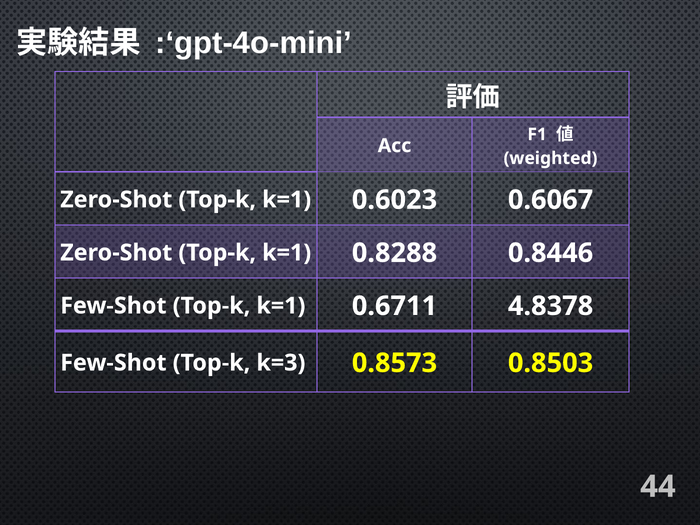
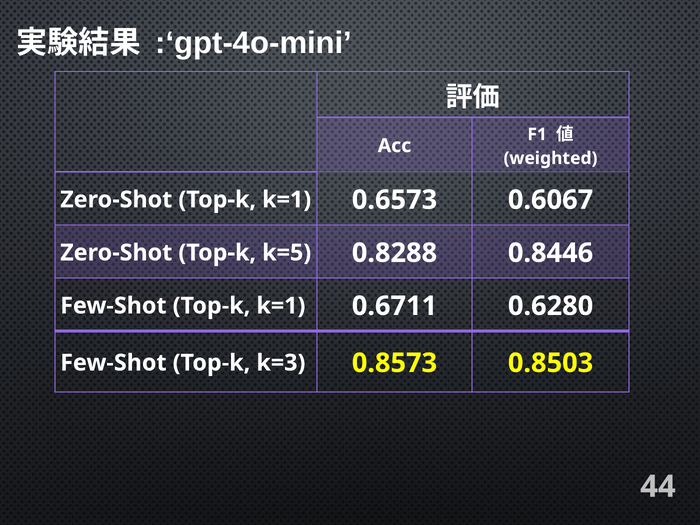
0.6023: 0.6023 -> 0.6573
k=1 at (287, 253): k=1 -> k=5
4.8378: 4.8378 -> 0.6280
